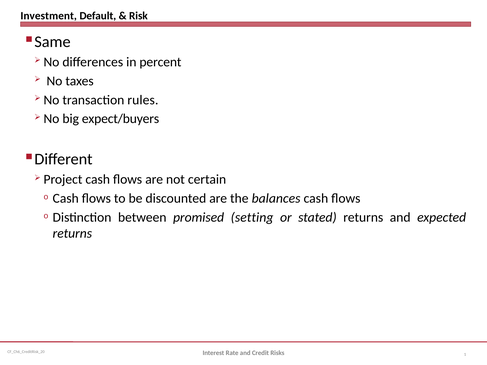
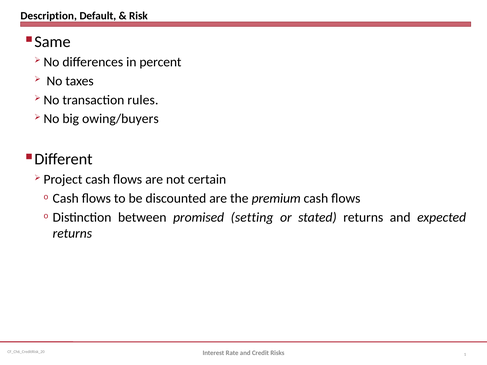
Investment: Investment -> Description
expect/buyers: expect/buyers -> owing/buyers
balances: balances -> premium
